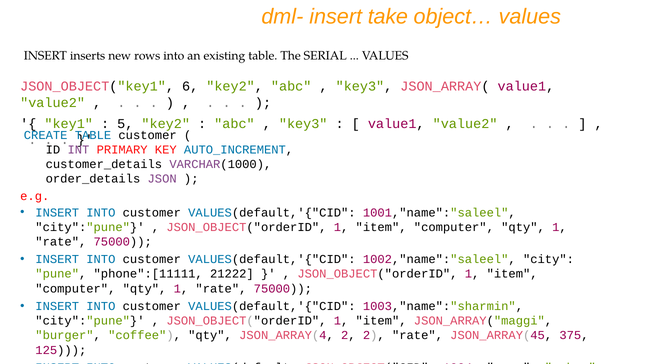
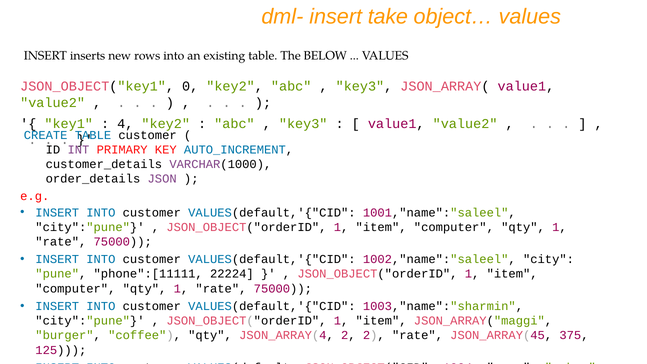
SERIAL: SERIAL -> BELOW
6: 6 -> 0
5: 5 -> 4
21222: 21222 -> 22224
